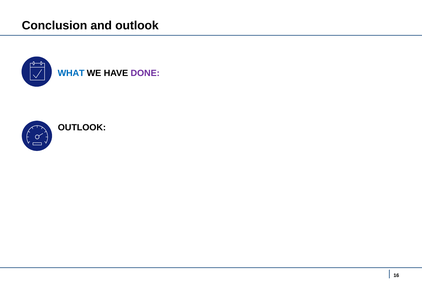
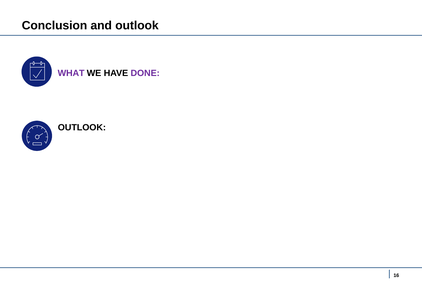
WHAT colour: blue -> purple
